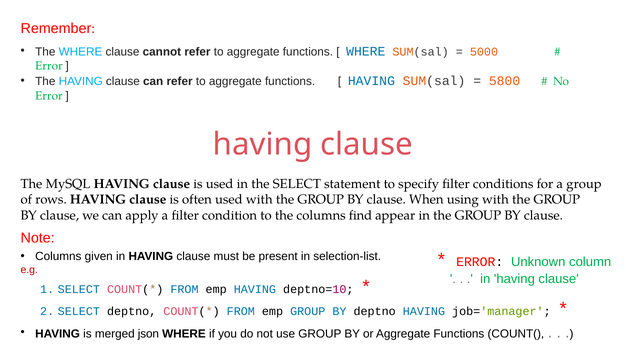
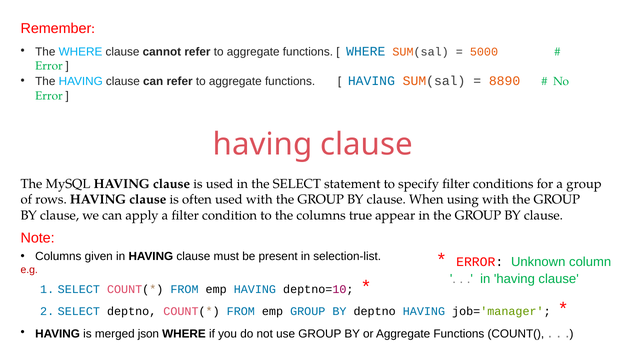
5800: 5800 -> 8890
find: find -> true
